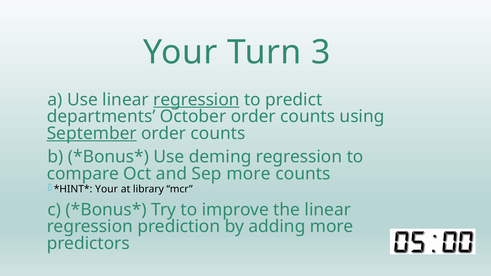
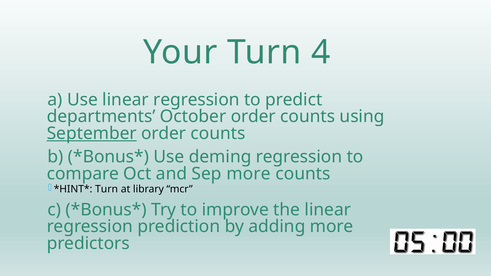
3: 3 -> 4
regression at (196, 100) underline: present -> none
Your at (107, 189): Your -> Turn
